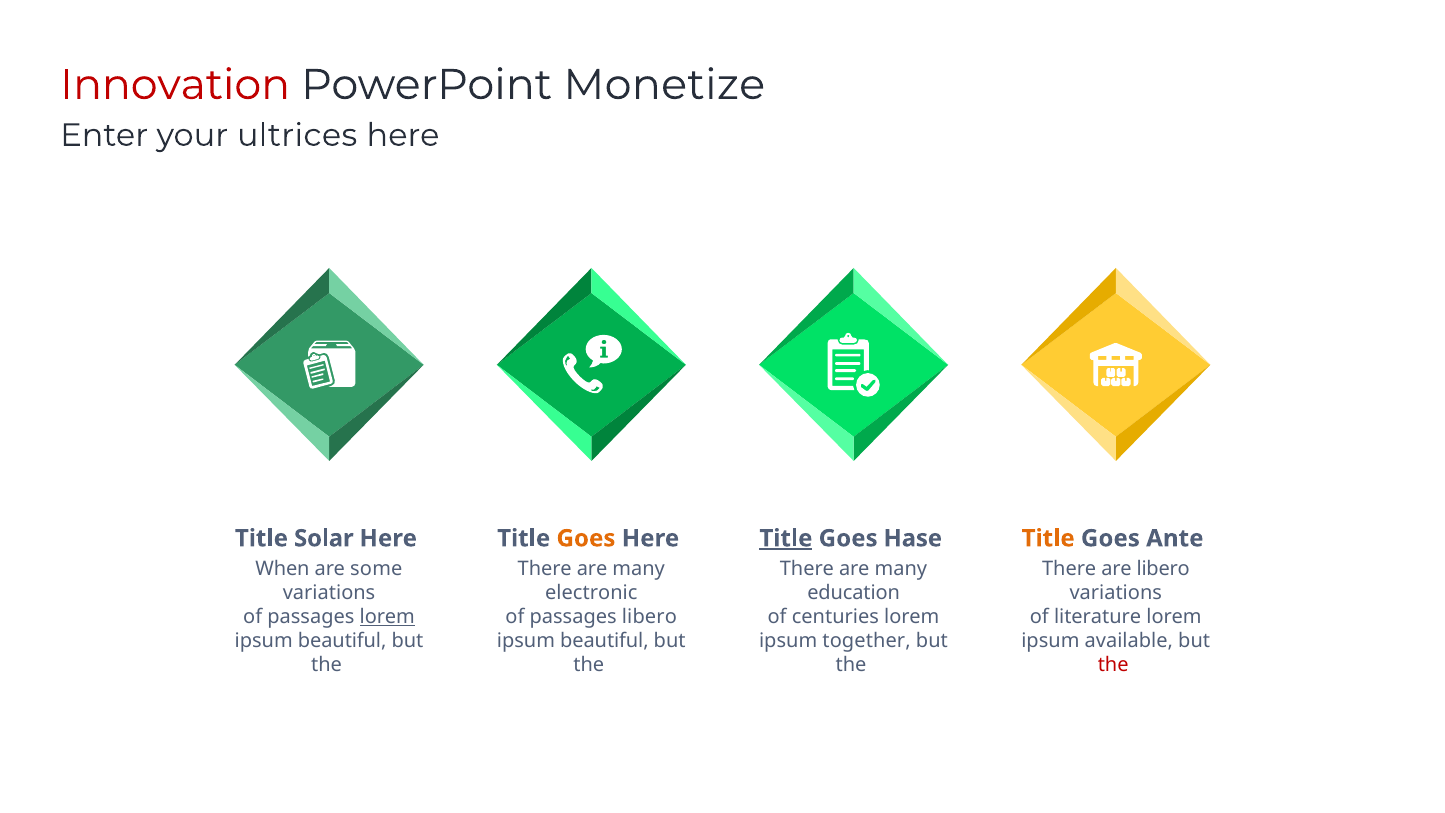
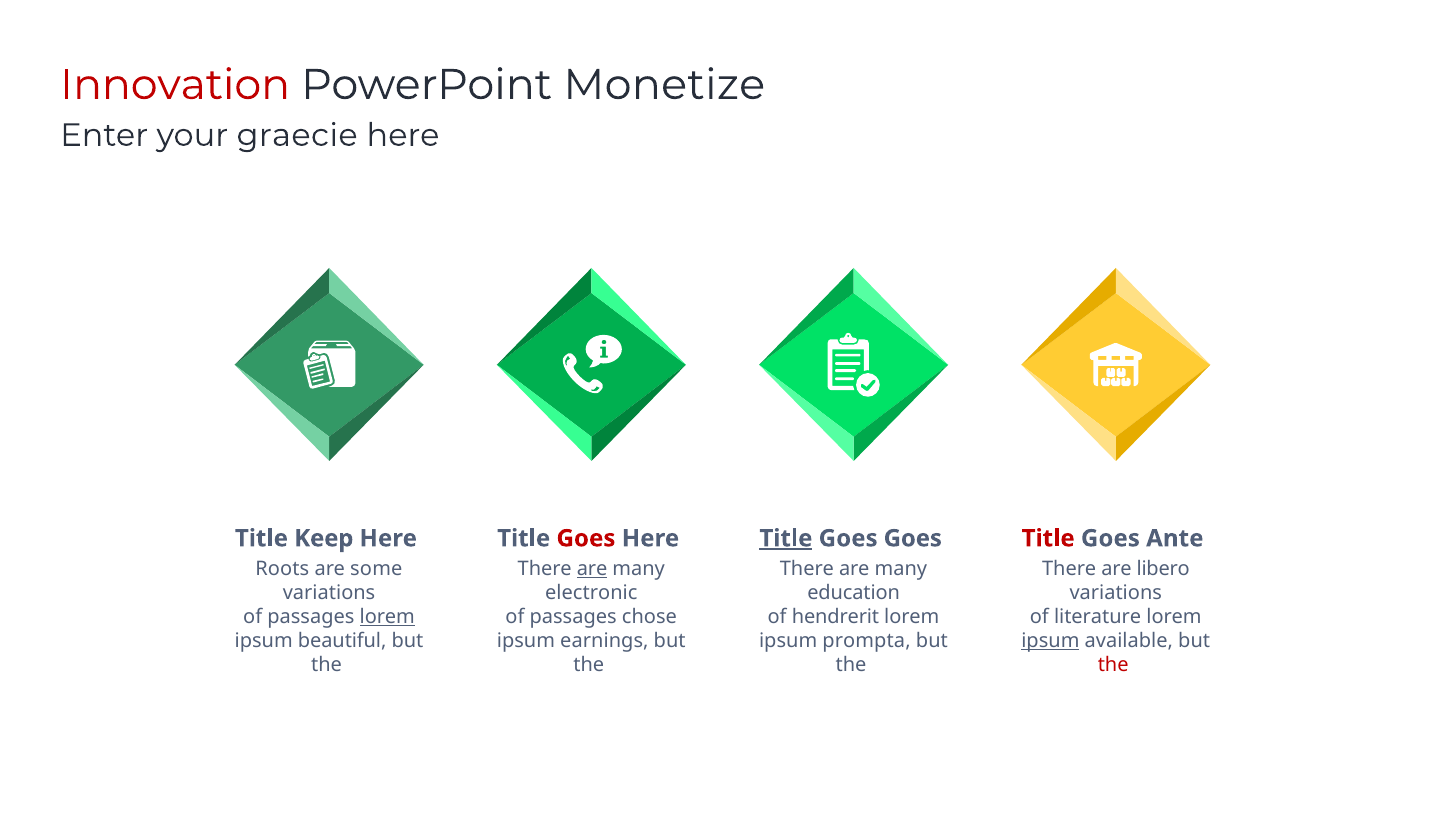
ultrices: ultrices -> graecie
Solar: Solar -> Keep
Goes at (586, 538) colour: orange -> red
Goes Hase: Hase -> Goes
Title at (1048, 538) colour: orange -> red
When: When -> Roots
are at (592, 569) underline: none -> present
passages libero: libero -> chose
centuries: centuries -> hendrerit
beautiful at (604, 641): beautiful -> earnings
together: together -> prompta
ipsum at (1050, 641) underline: none -> present
